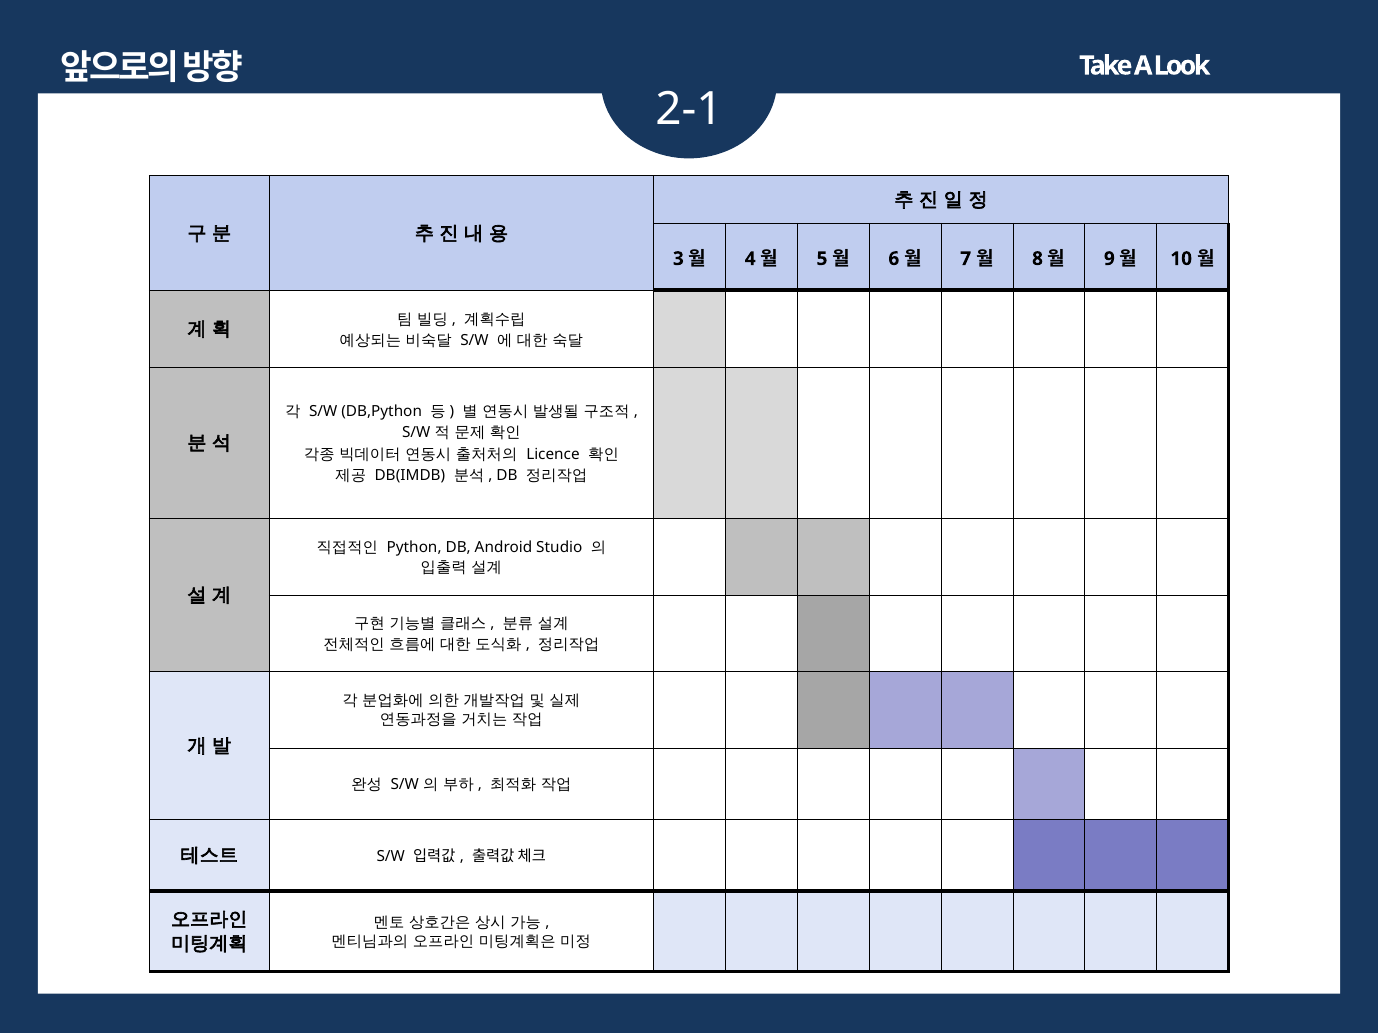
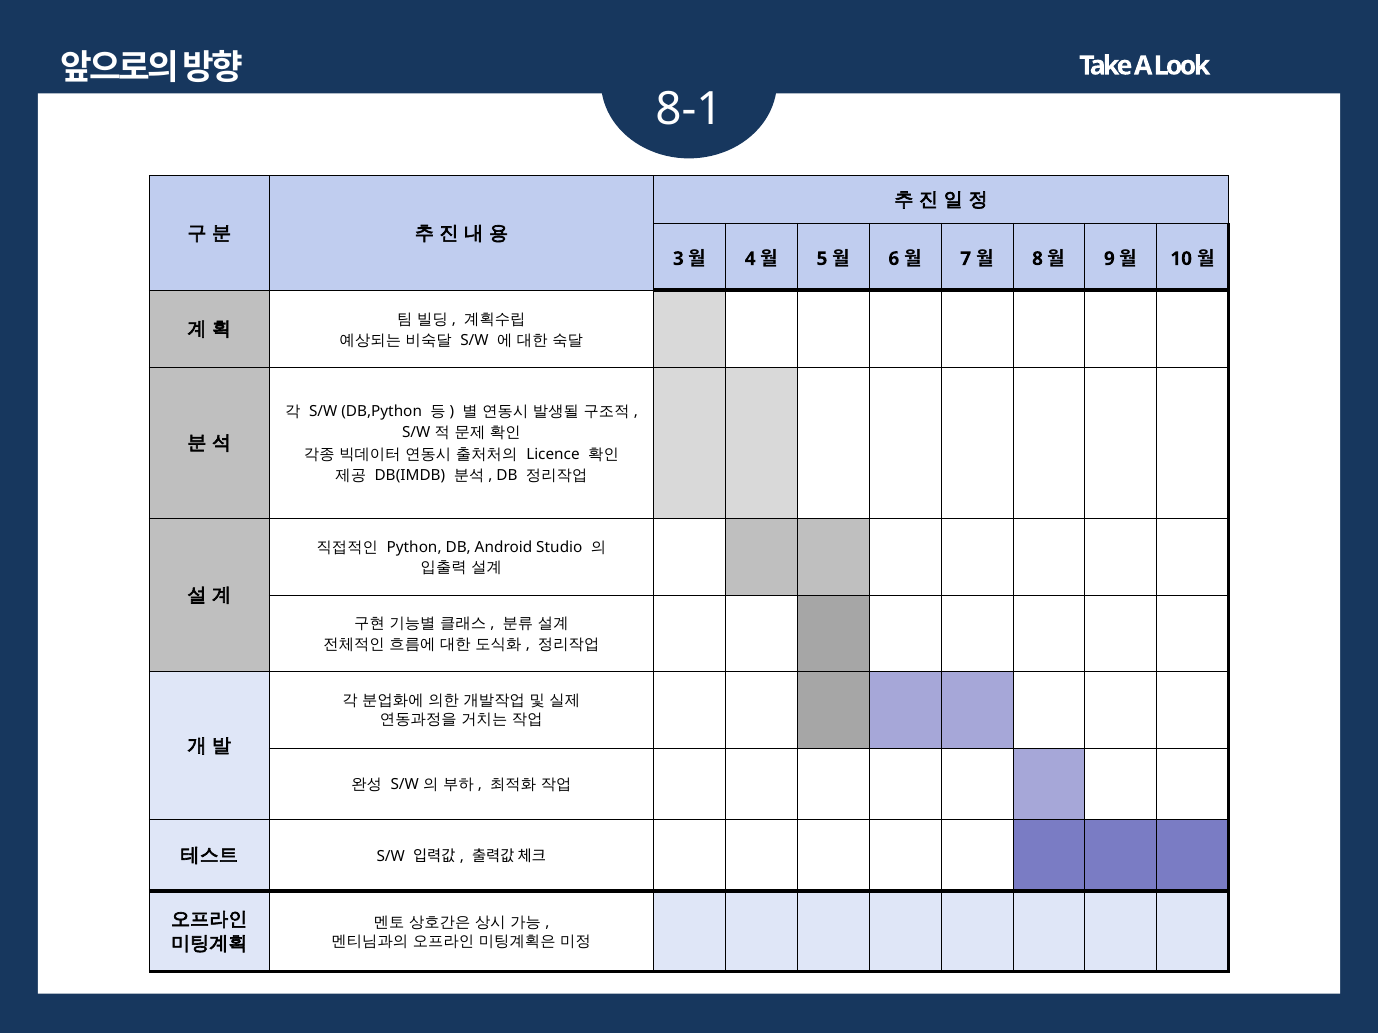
2-1: 2-1 -> 8-1
